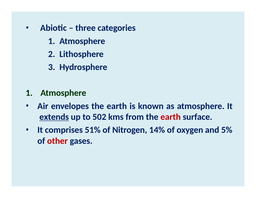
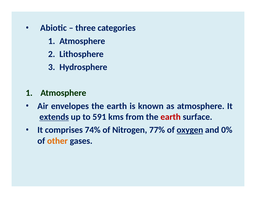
502: 502 -> 591
51%: 51% -> 74%
14%: 14% -> 77%
oxygen underline: none -> present
5%: 5% -> 0%
other colour: red -> orange
